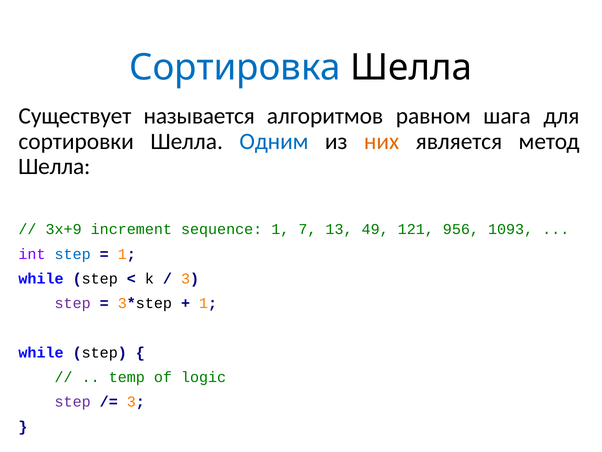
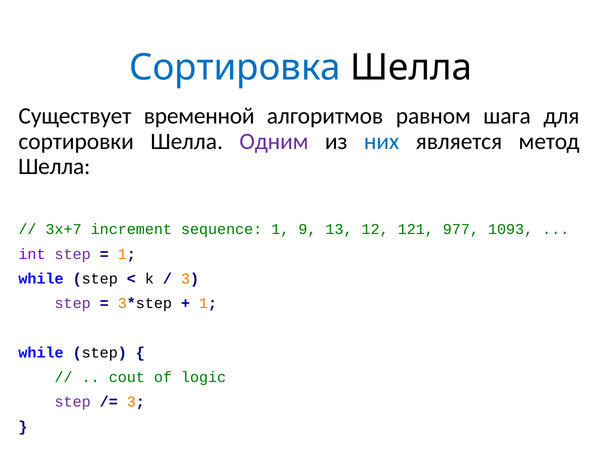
называется: называется -> временной
Одним colour: blue -> purple
них colour: orange -> blue
3x+9: 3x+9 -> 3x+7
7: 7 -> 9
49: 49 -> 12
956: 956 -> 977
step at (73, 254) colour: blue -> purple
temp: temp -> cout
